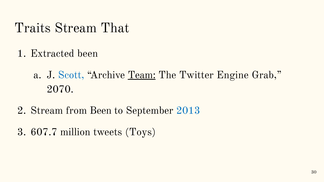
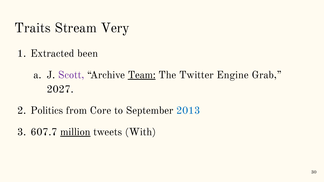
That: That -> Very
Scott colour: blue -> purple
2070: 2070 -> 2027
Stream at (47, 111): Stream -> Politics
from Been: Been -> Core
million underline: none -> present
Toys: Toys -> With
